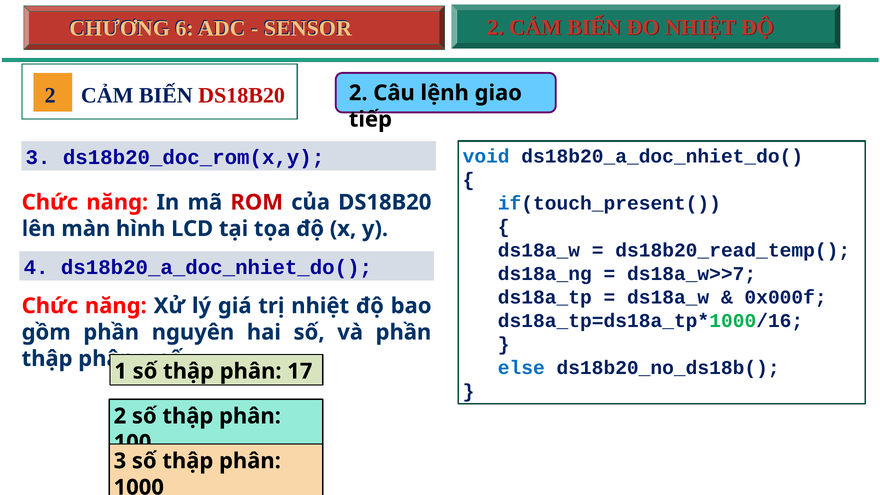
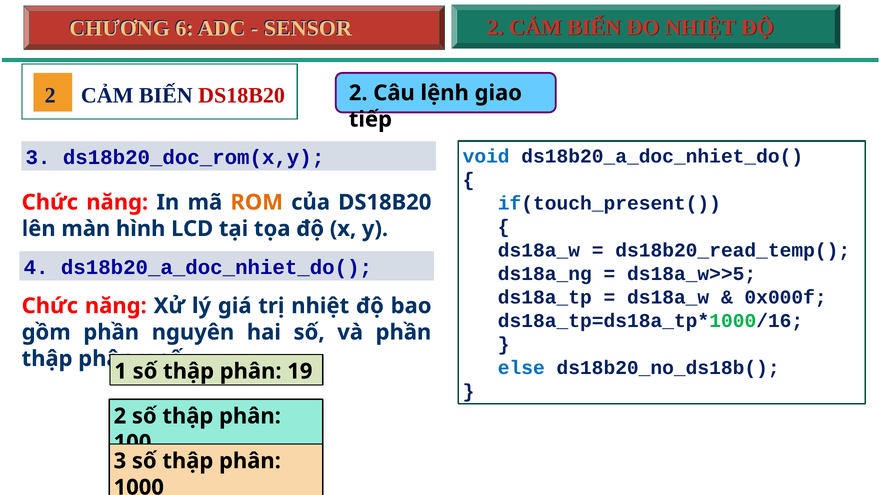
ROM colour: red -> orange
ds18a_w>>7: ds18a_w>>7 -> ds18a_w>>5
17: 17 -> 19
